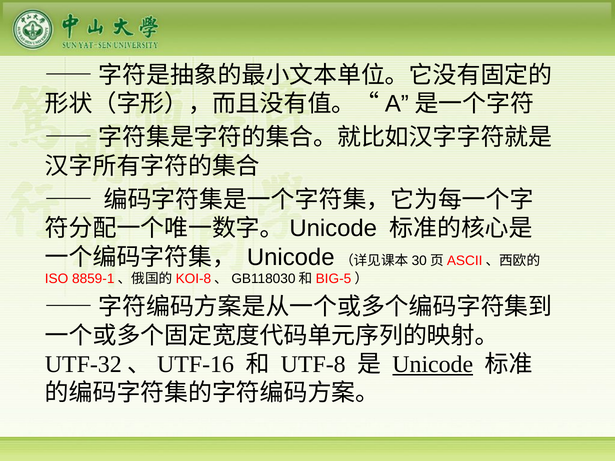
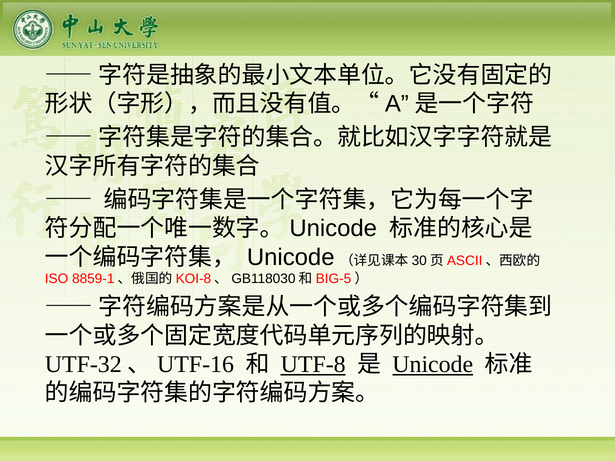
UTF-8 underline: none -> present
